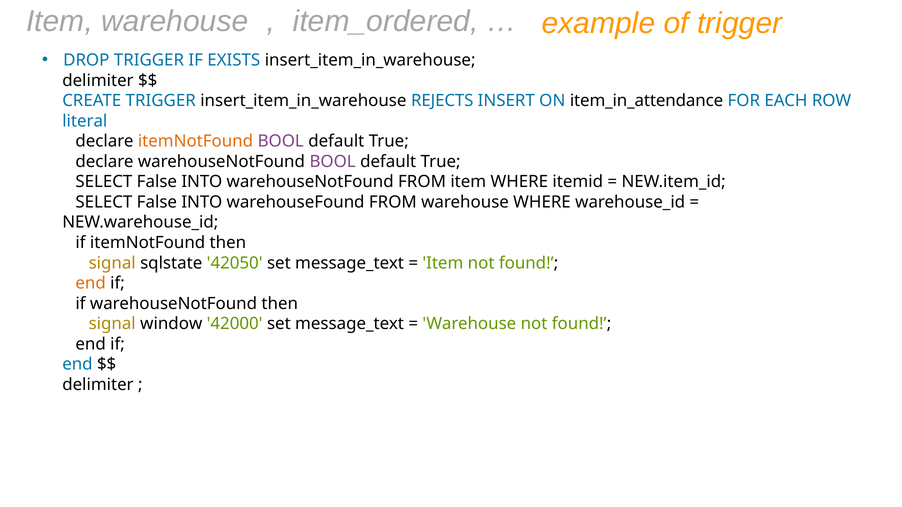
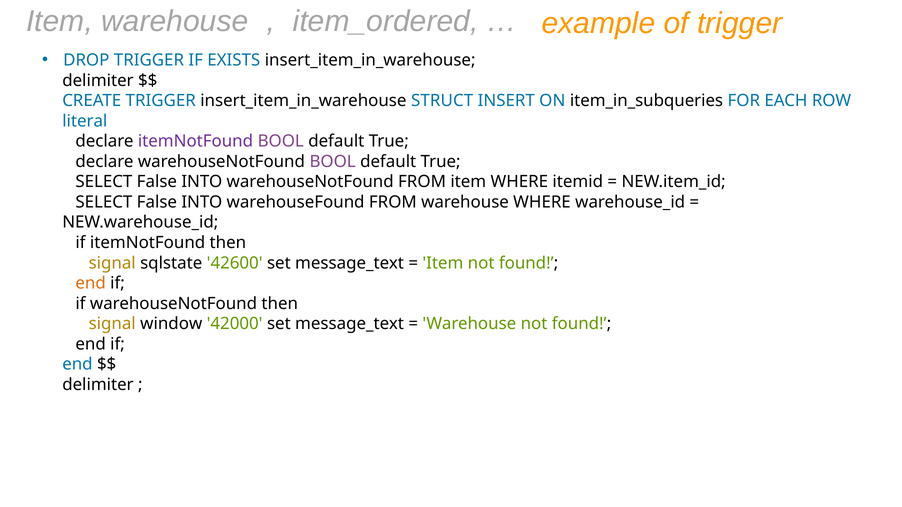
REJECTS: REJECTS -> STRUCT
item_in_attendance: item_in_attendance -> item_in_subqueries
itemNotFound at (195, 141) colour: orange -> purple
42050: 42050 -> 42600
